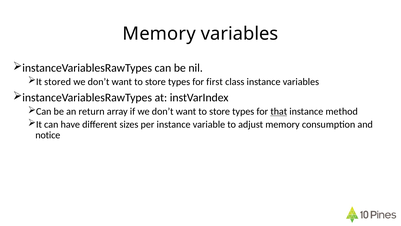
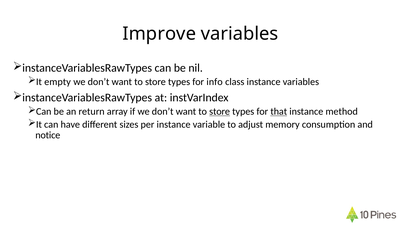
Memory at (159, 34): Memory -> Improve
stored: stored -> empty
first: first -> info
store at (220, 111) underline: none -> present
